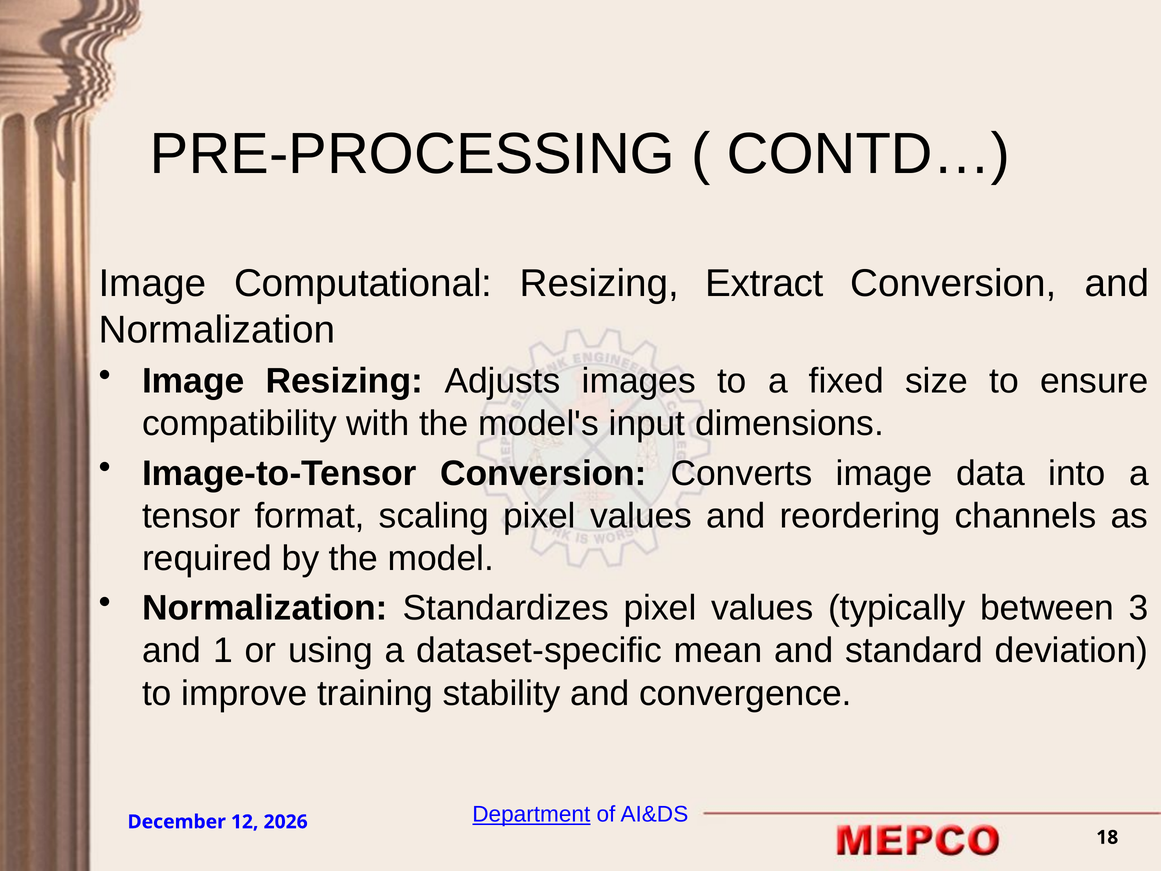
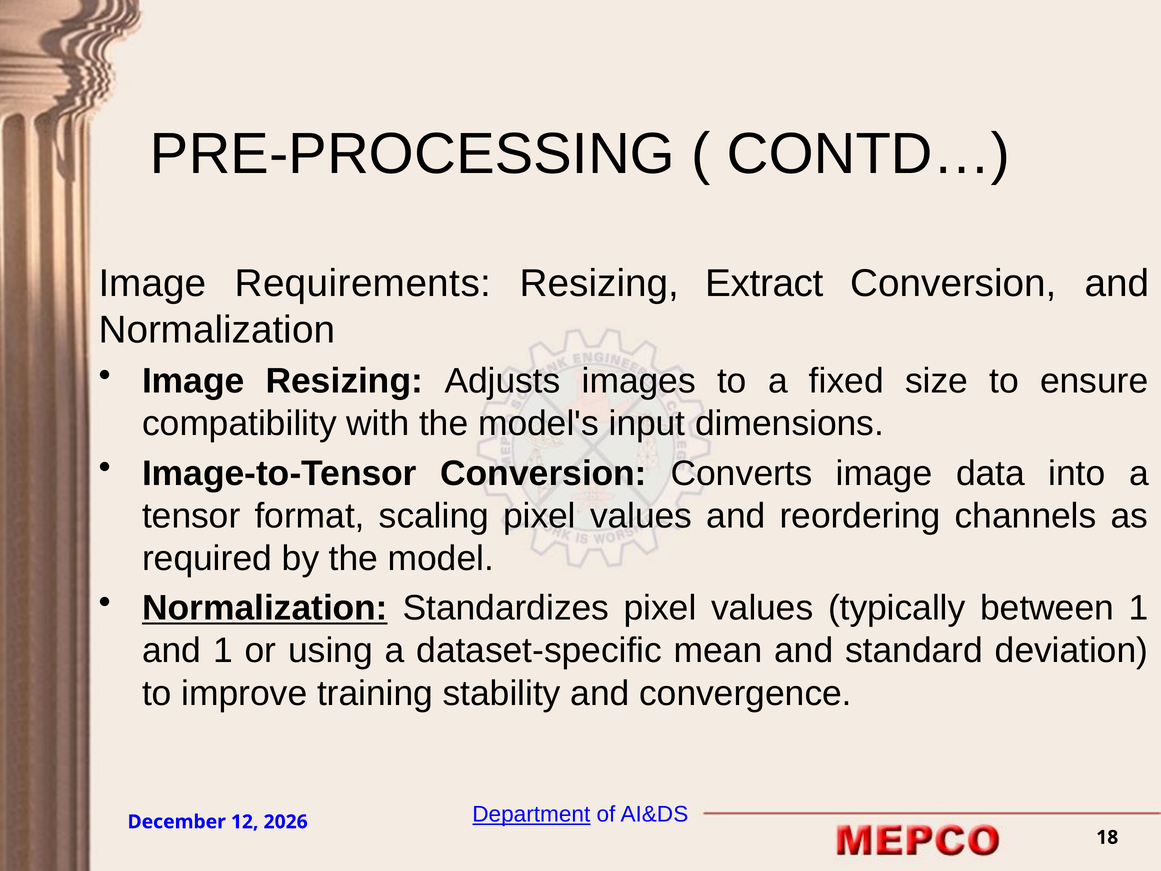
Computational: Computational -> Requirements
Normalization at (265, 608) underline: none -> present
between 3: 3 -> 1
